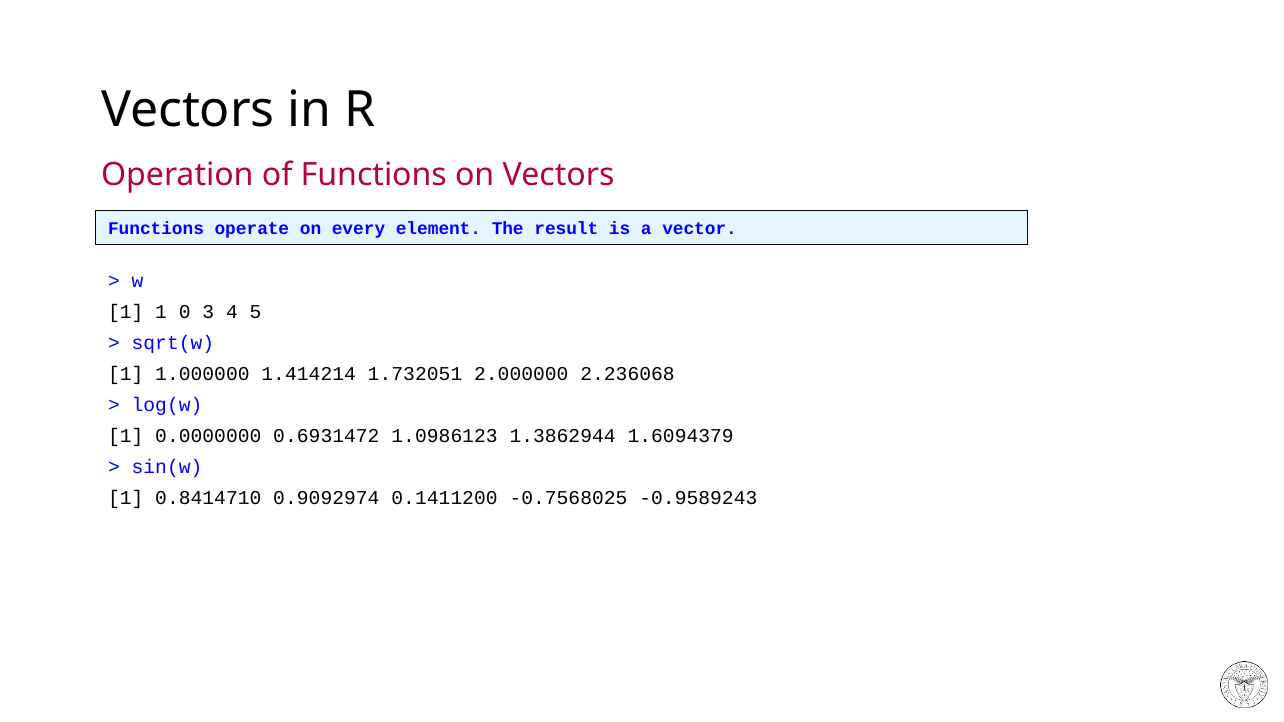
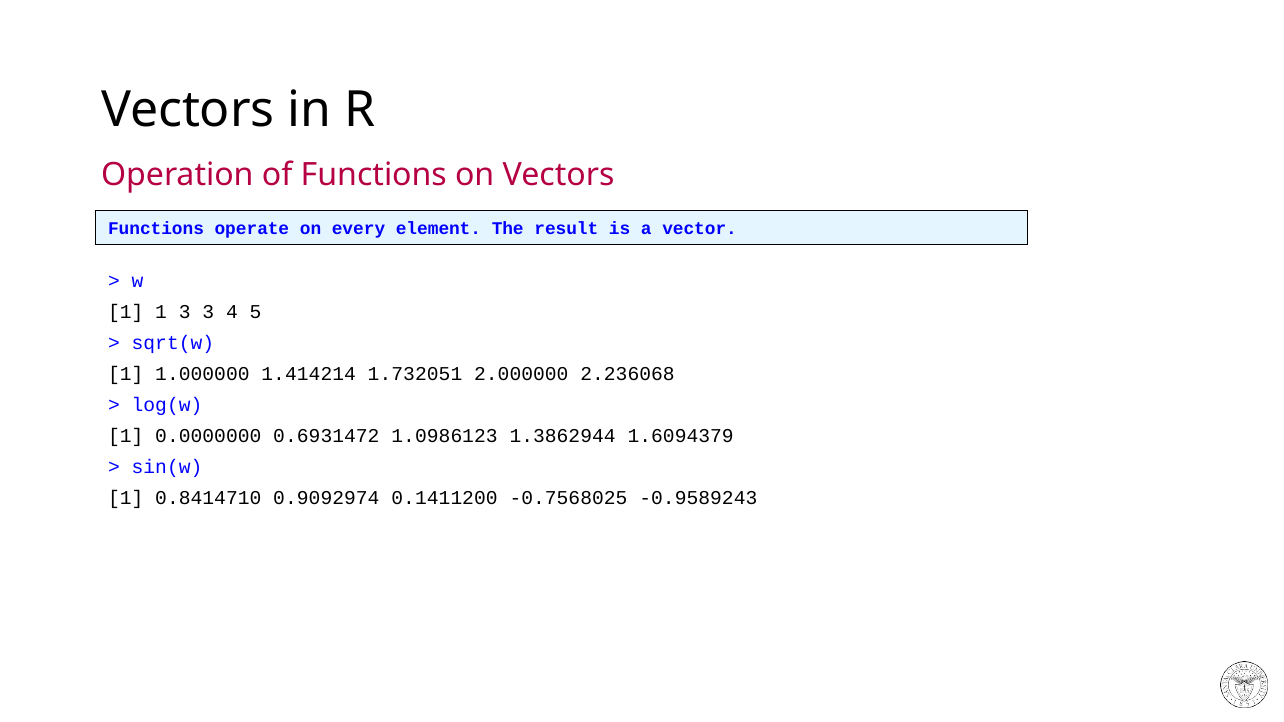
1 0: 0 -> 3
